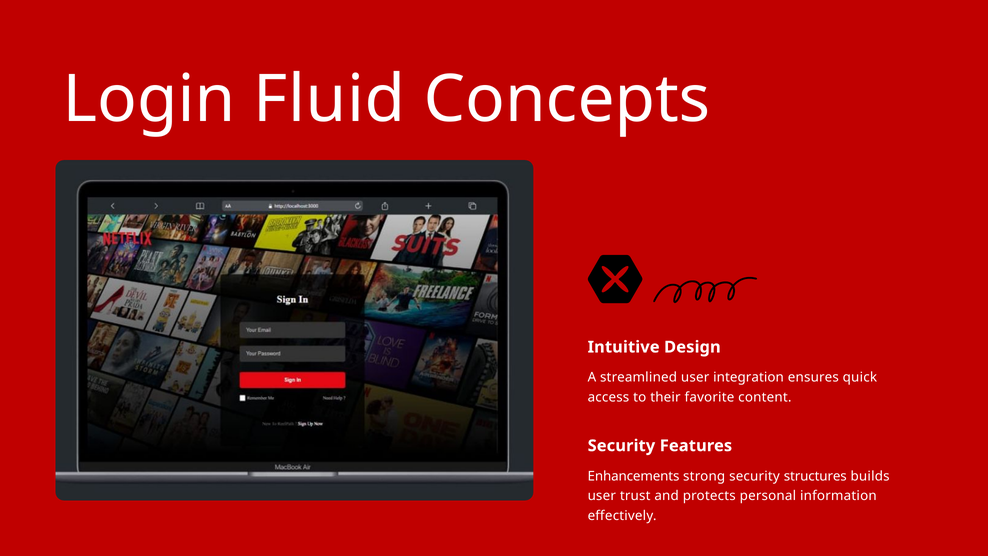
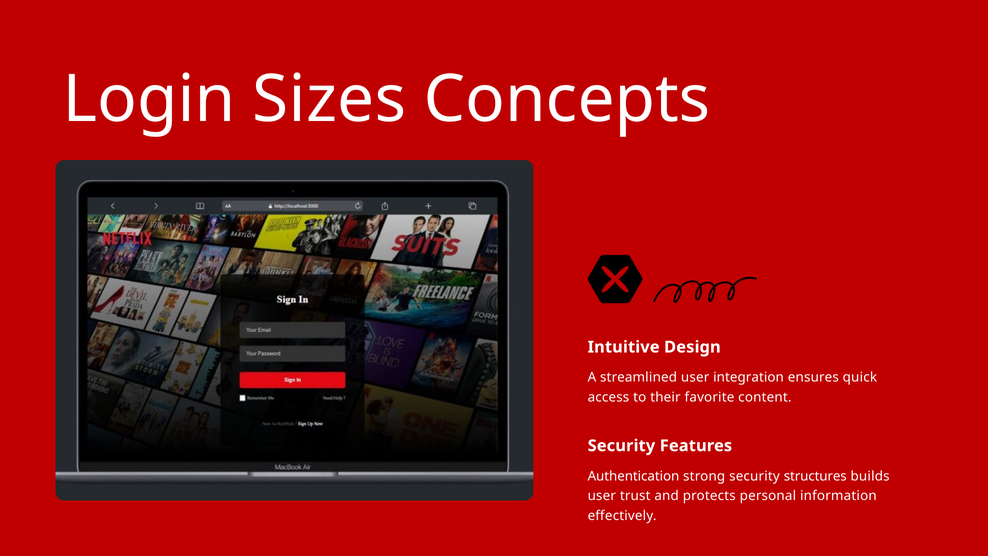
Fluid: Fluid -> Sizes
Enhancements: Enhancements -> Authentication
